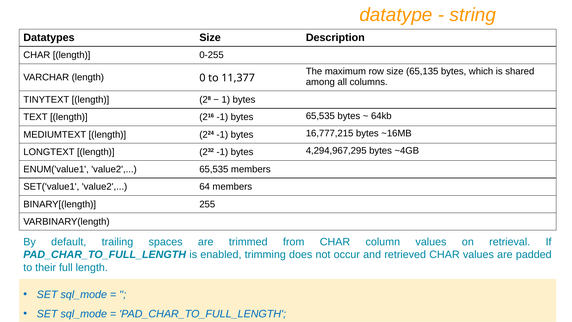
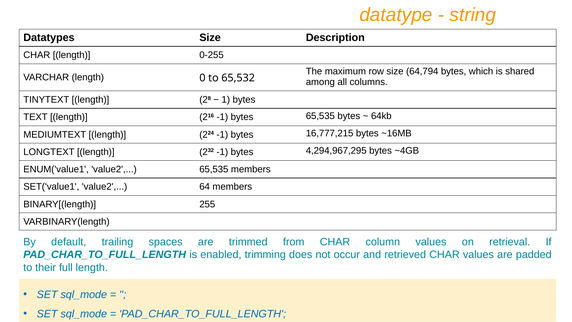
65,135: 65,135 -> 64,794
11,377: 11,377 -> 65,532
